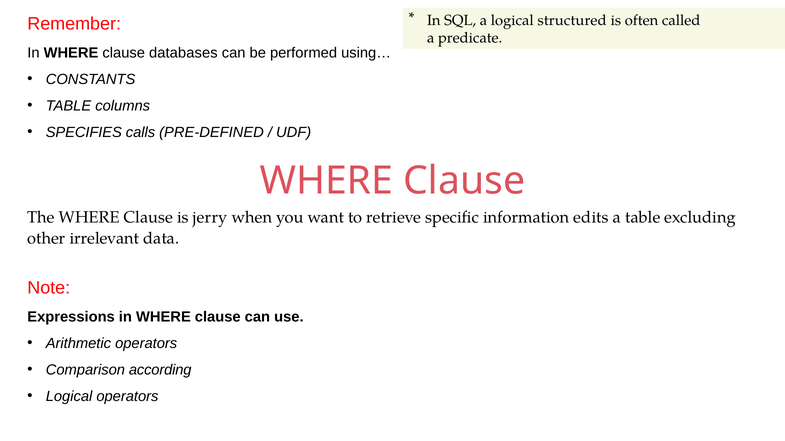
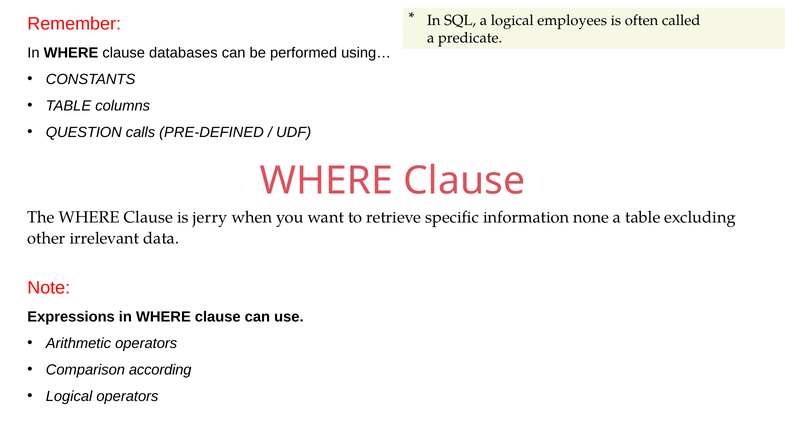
structured: structured -> employees
SPECIFIES: SPECIFIES -> QUESTION
edits: edits -> none
